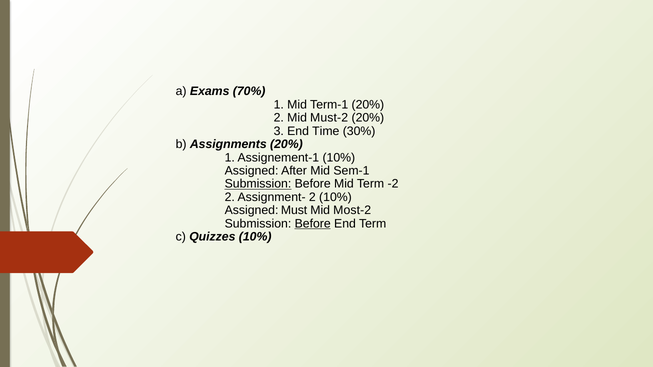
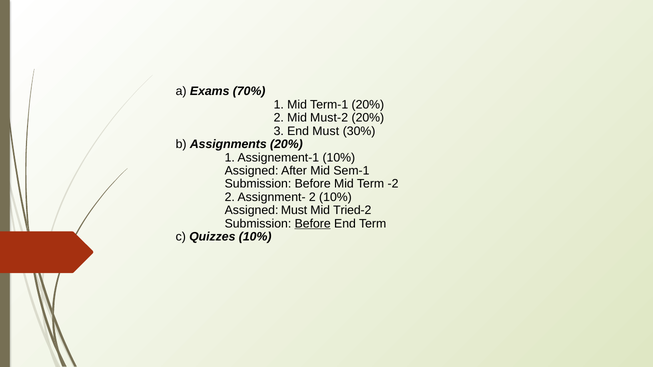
End Time: Time -> Must
Submission at (258, 184) underline: present -> none
Most-2: Most-2 -> Tried-2
